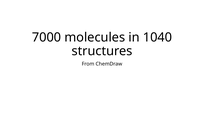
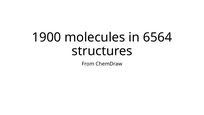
7000: 7000 -> 1900
1040: 1040 -> 6564
